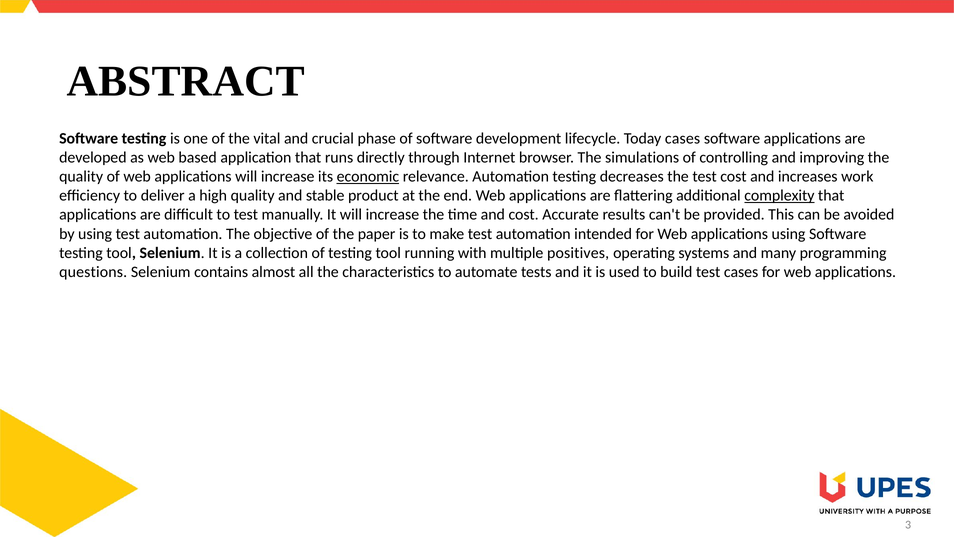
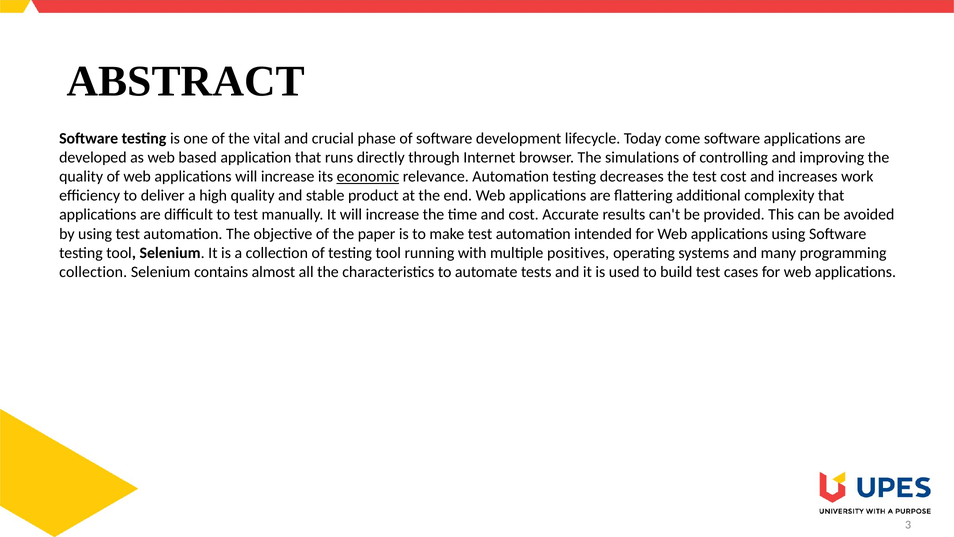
Today cases: cases -> come
complexity underline: present -> none
questions at (93, 272): questions -> collection
